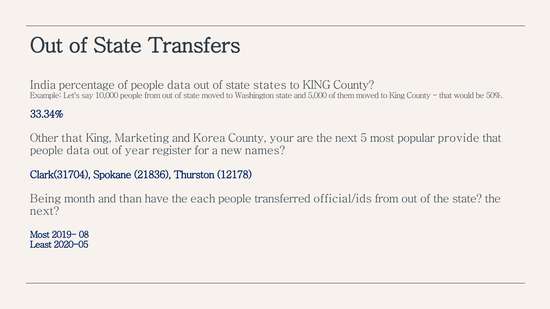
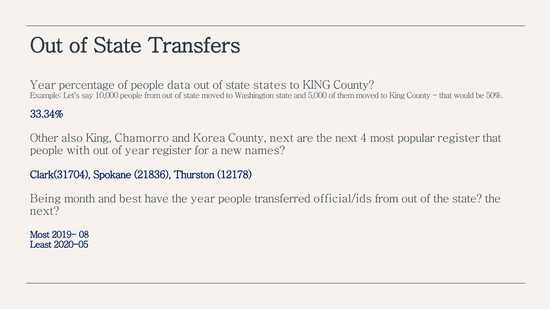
India at (43, 85): India -> Year
Other that: that -> also
Marketing: Marketing -> Chamorro
County your: your -> next
5: 5 -> 4
popular provide: provide -> register
data at (78, 151): data -> with
than: than -> best
the each: each -> year
